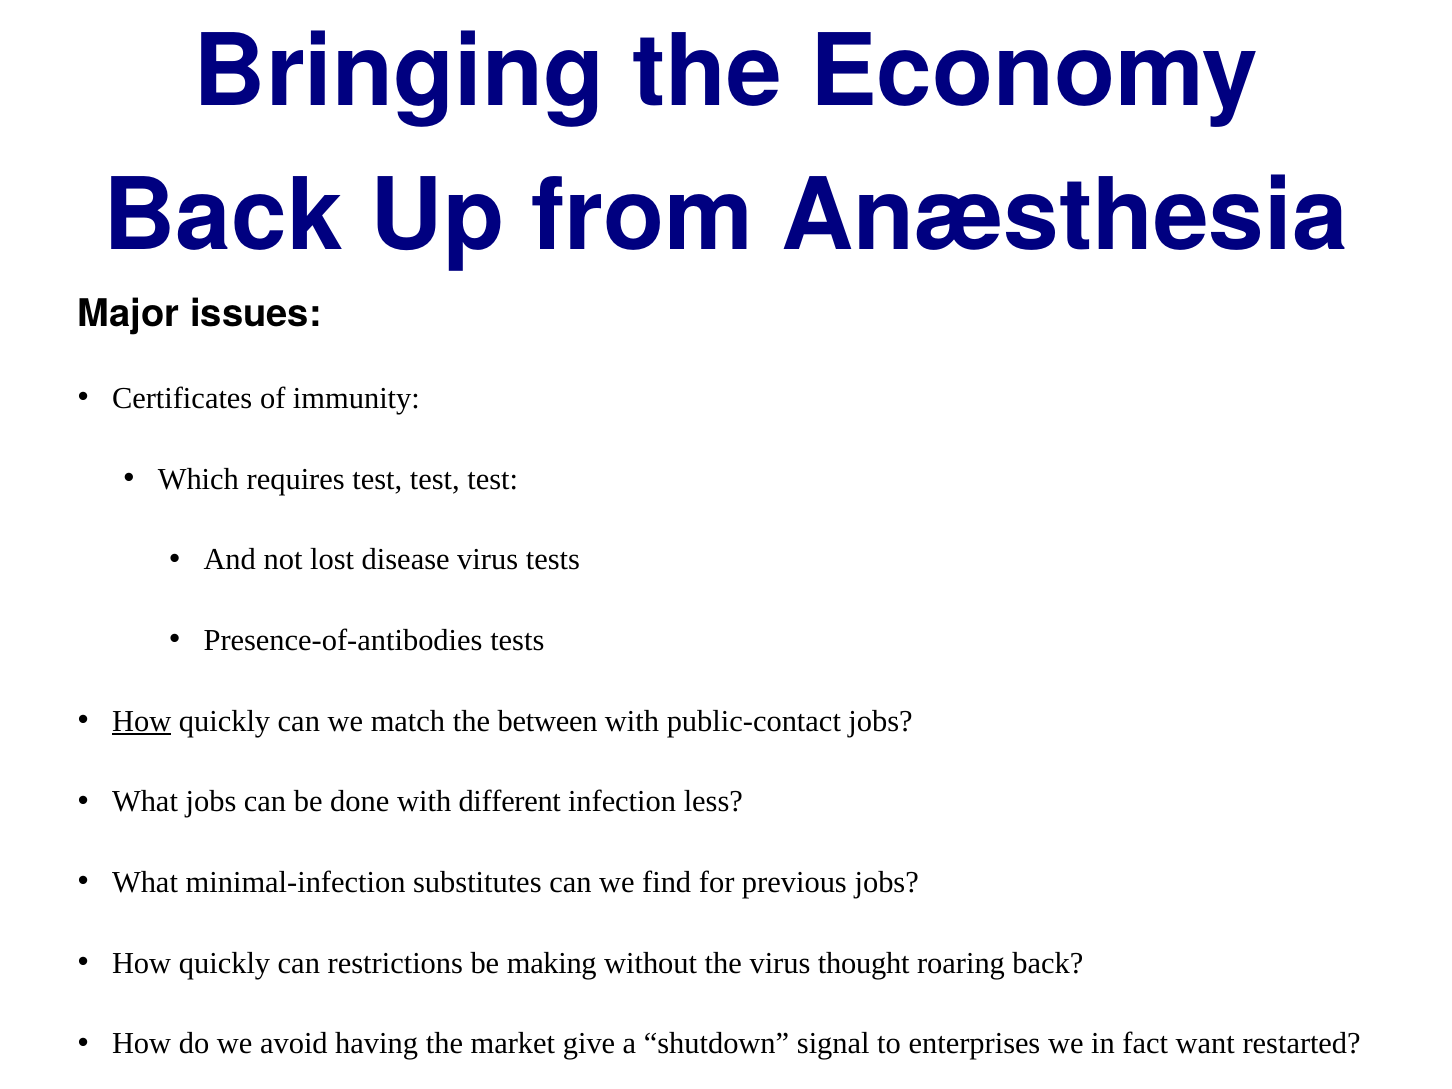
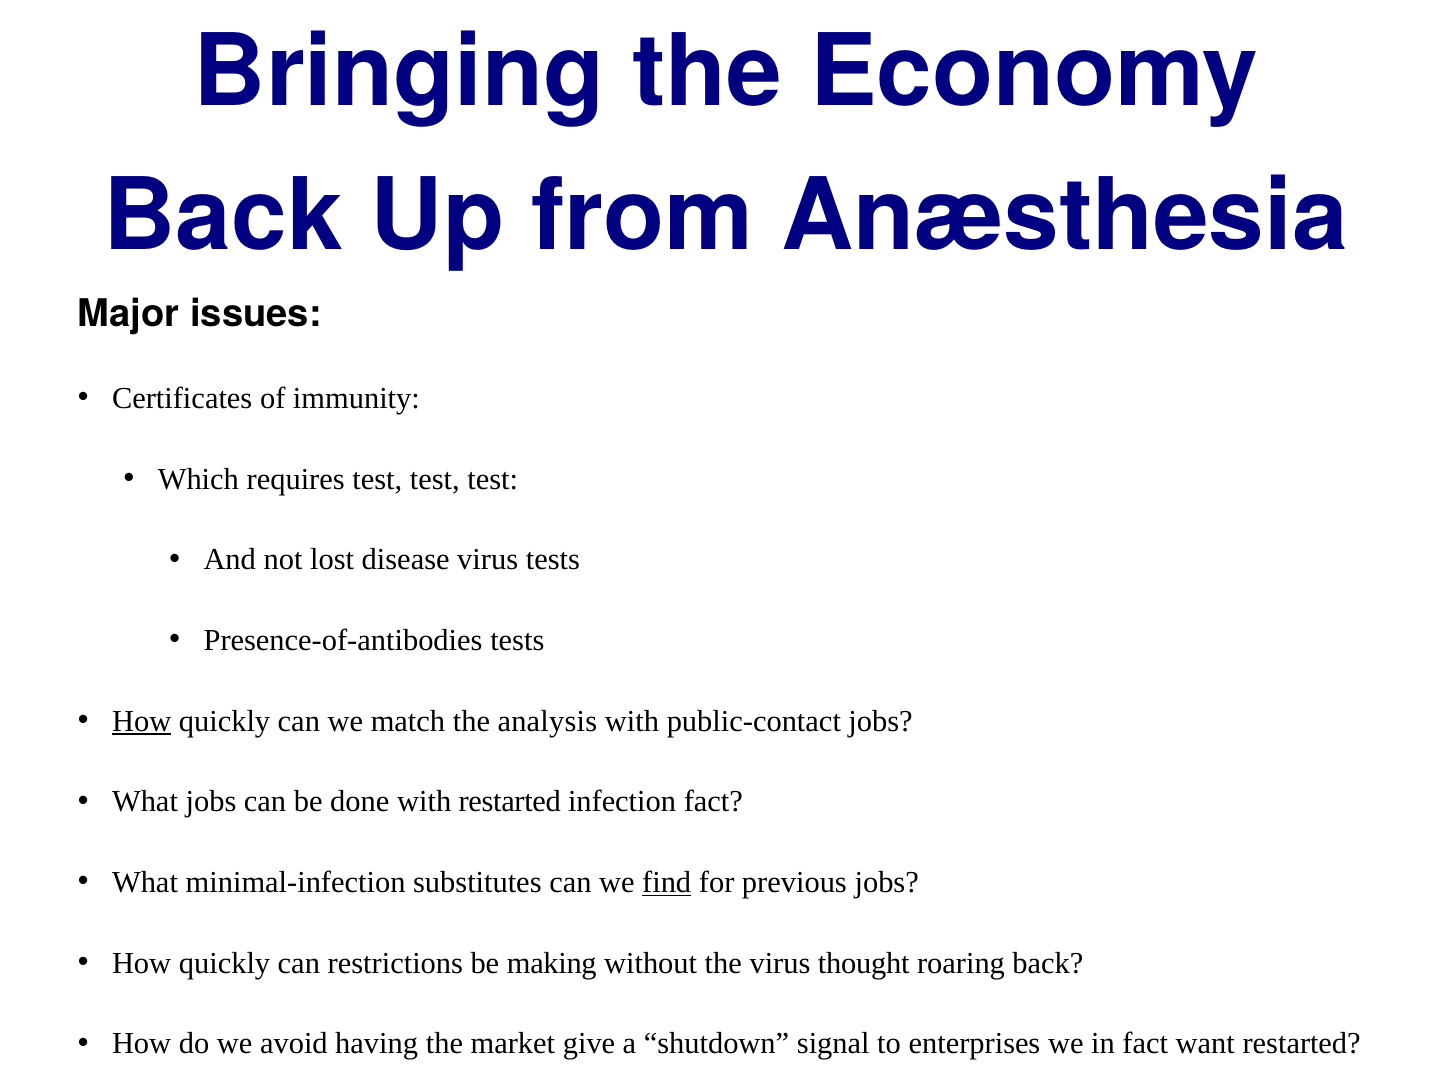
between: between -> analysis
with different: different -> restarted
infection less: less -> fact
find underline: none -> present
